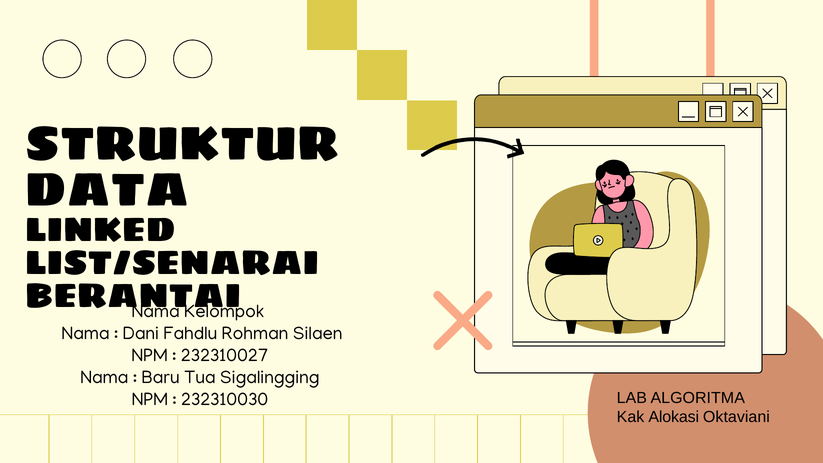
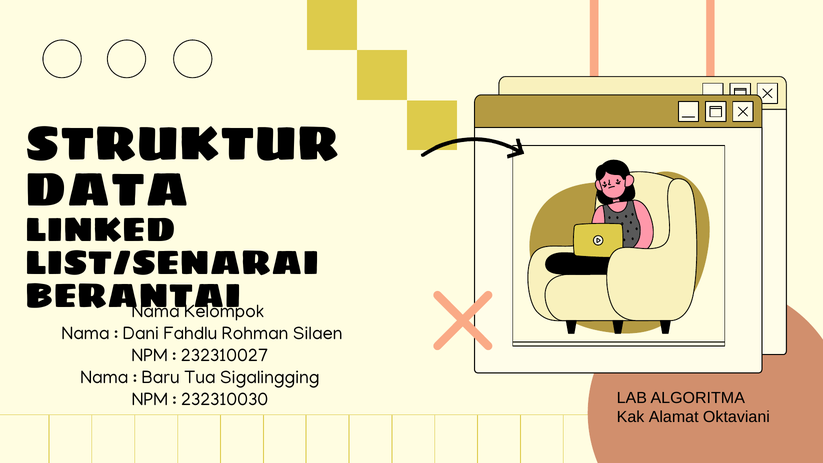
Alokasi: Alokasi -> Alamat
